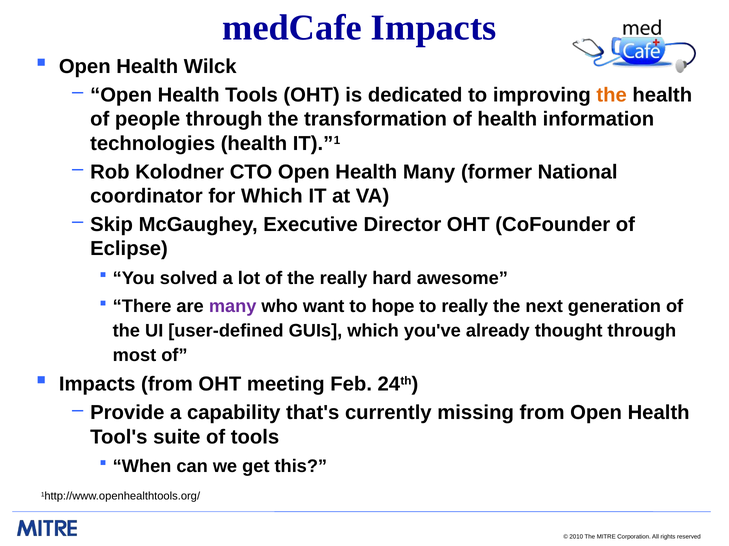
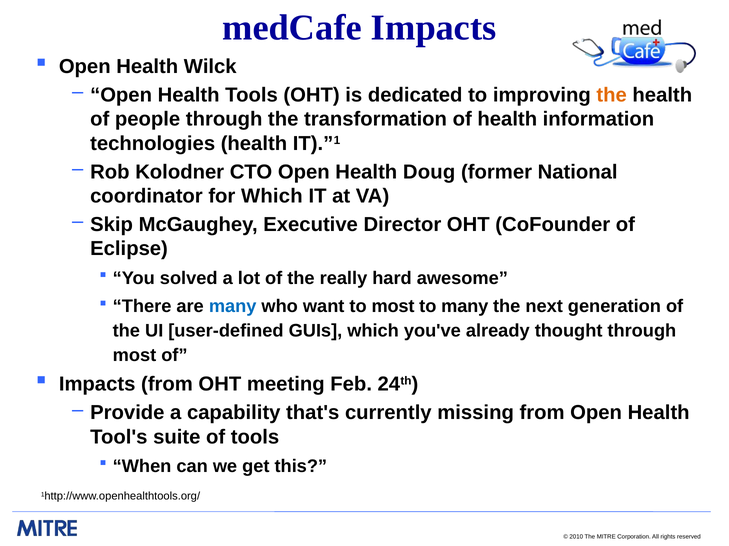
Health Many: Many -> Doug
many at (233, 307) colour: purple -> blue
to hope: hope -> most
to really: really -> many
